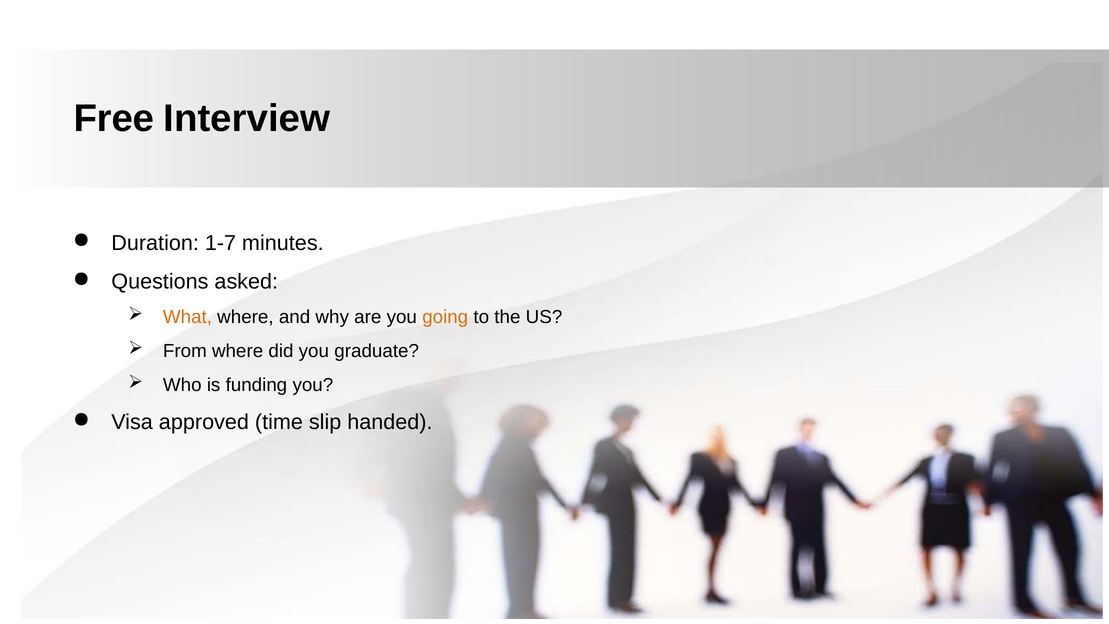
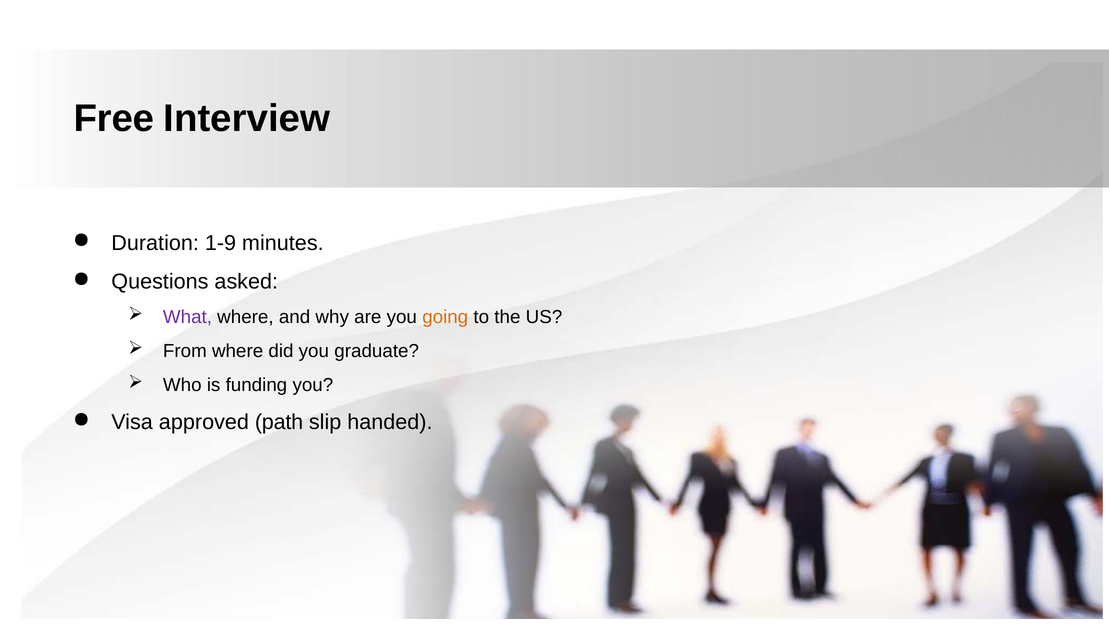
1-7: 1-7 -> 1-9
What colour: orange -> purple
time: time -> path
